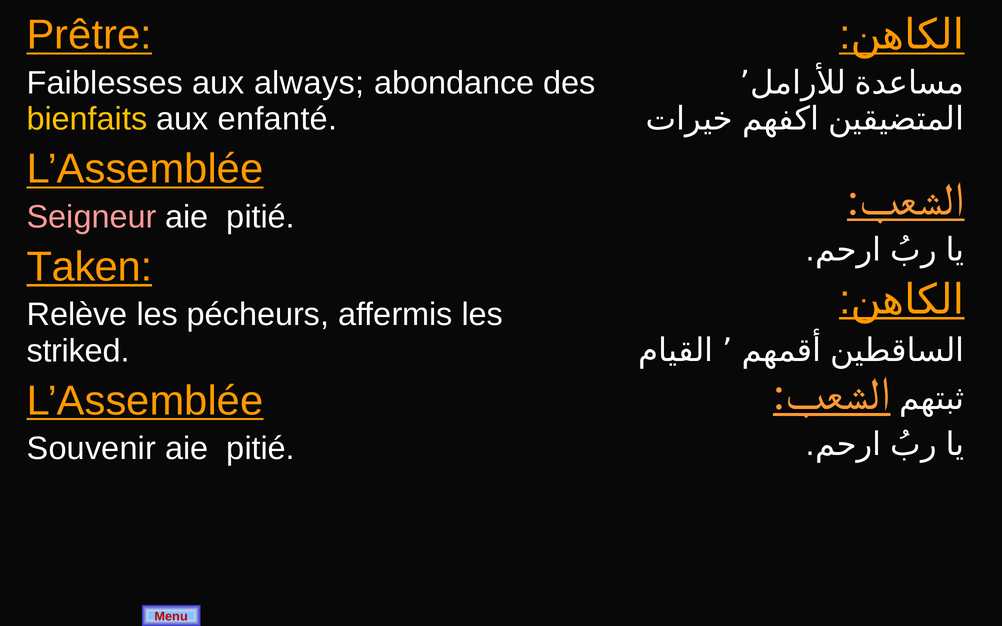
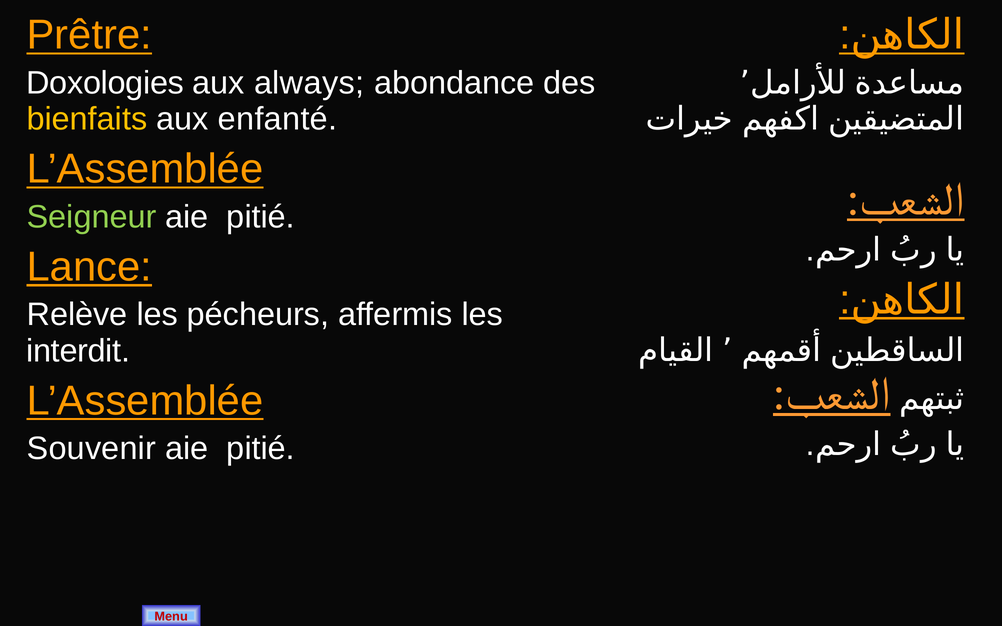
Faiblesses: Faiblesses -> Doxologies
Seigneur colour: pink -> light green
Taken: Taken -> Lance
striked: striked -> interdit
